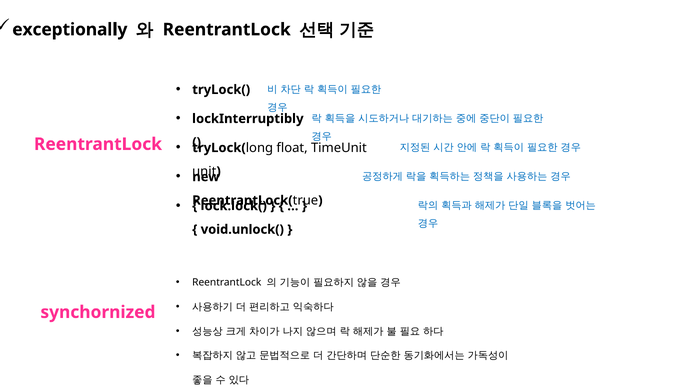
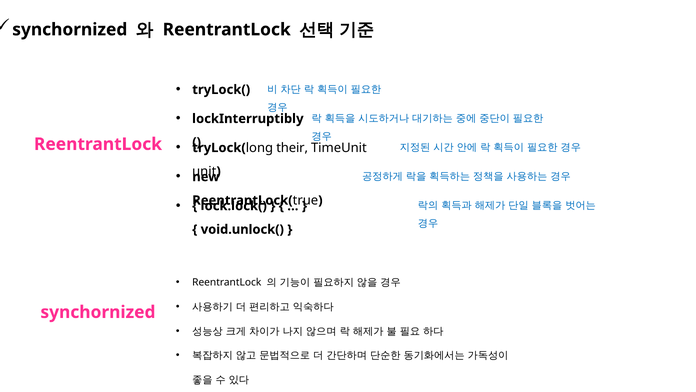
exceptionally at (70, 30): exceptionally -> synchornized
float: float -> their
